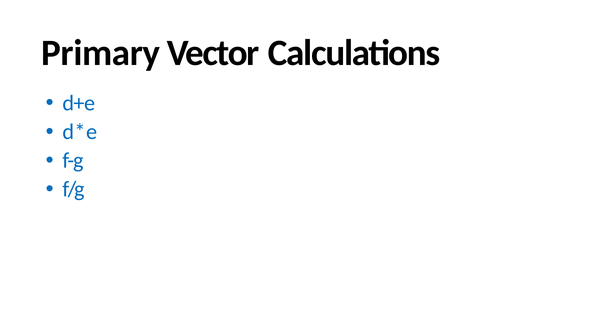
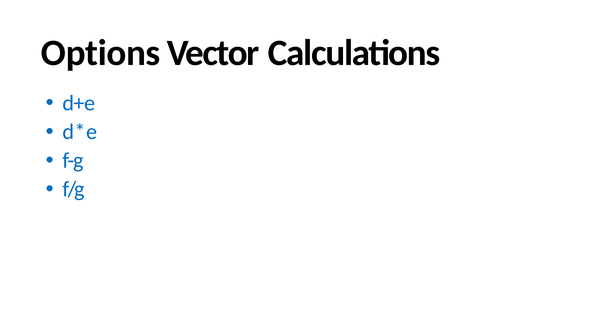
Primary: Primary -> Options
